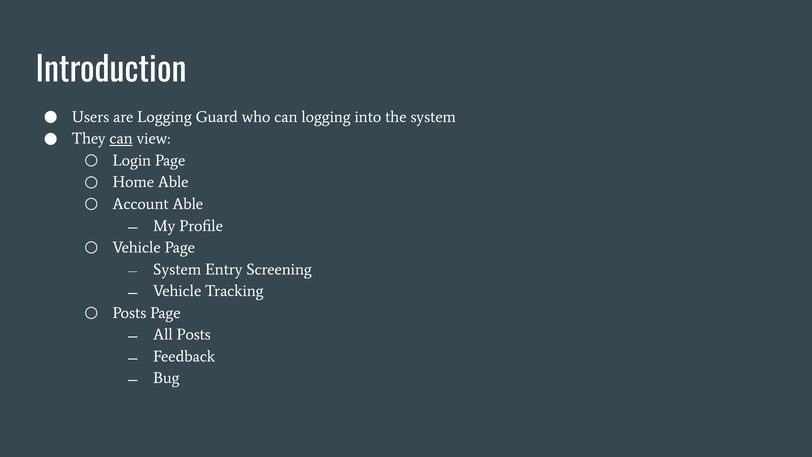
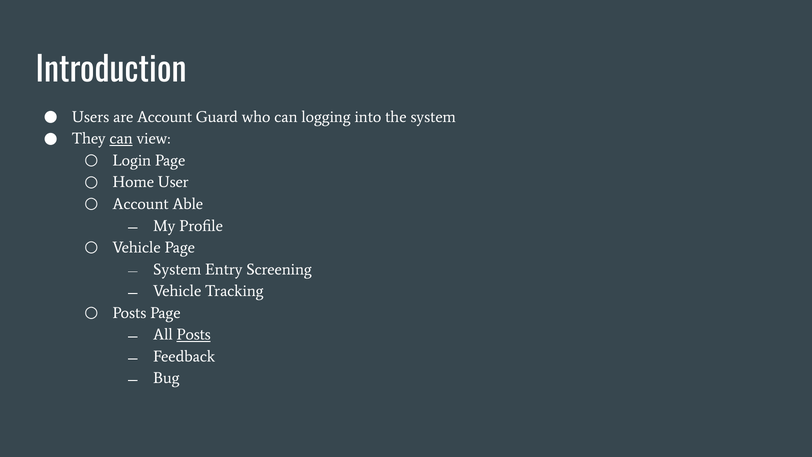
are Logging: Logging -> Account
Home Able: Able -> User
Posts at (194, 335) underline: none -> present
